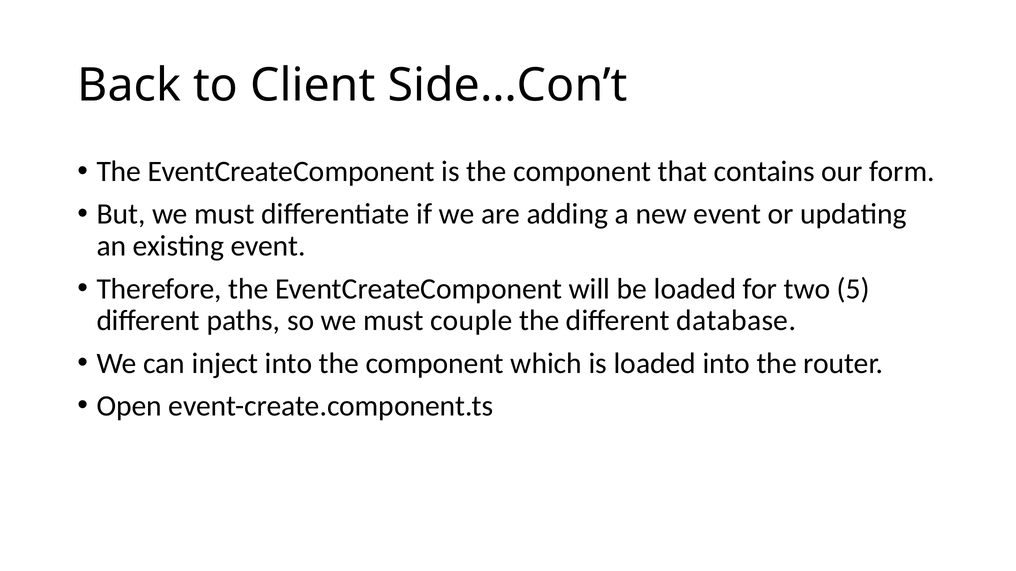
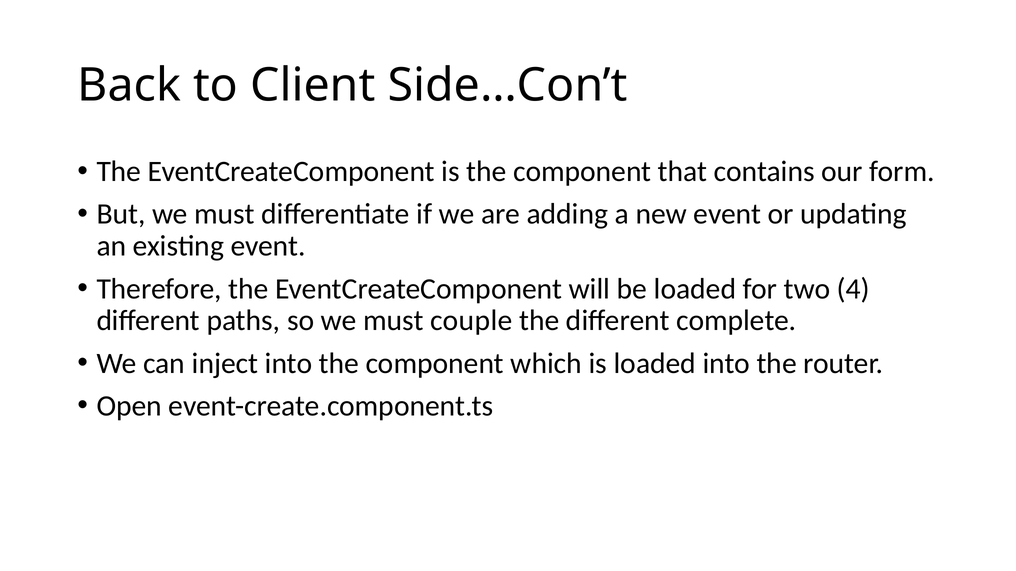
5: 5 -> 4
database: database -> complete
